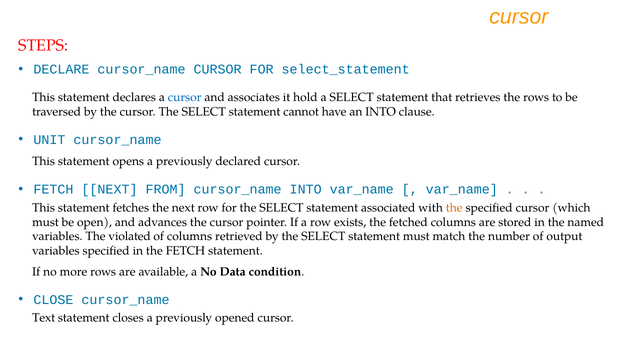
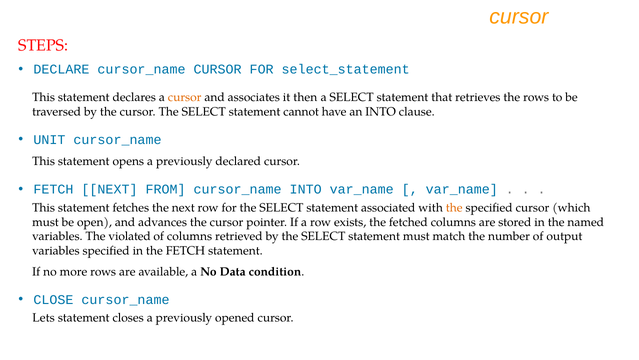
cursor at (185, 97) colour: blue -> orange
hold: hold -> then
Text: Text -> Lets
